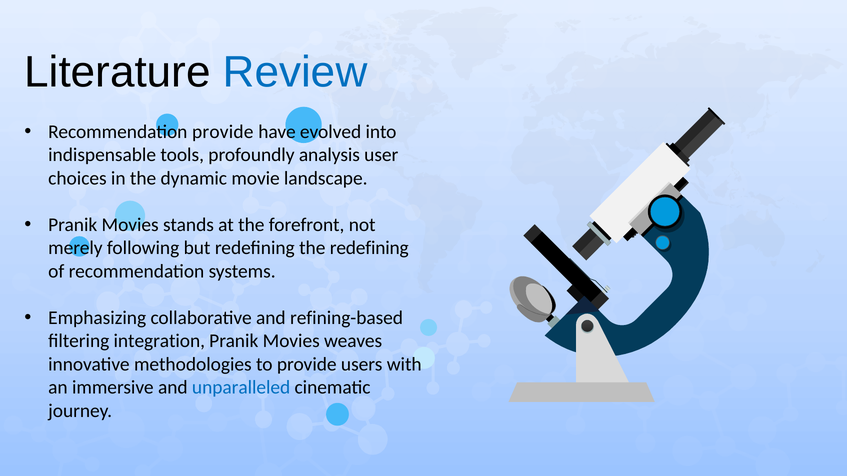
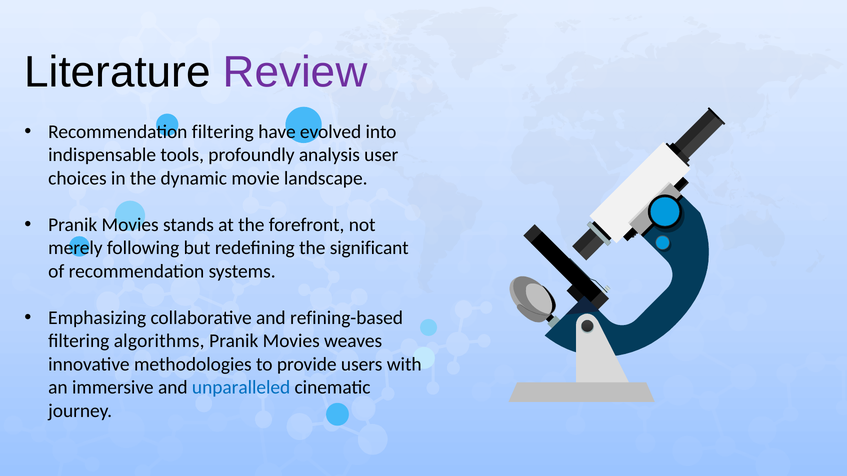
Review colour: blue -> purple
Recommendation provide: provide -> filtering
the redefining: redefining -> significant
integration: integration -> algorithms
